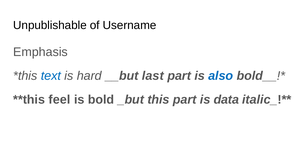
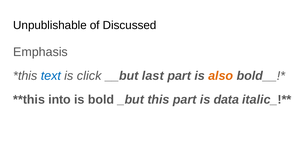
Username: Username -> Discussed
hard: hard -> click
also colour: blue -> orange
feel: feel -> into
